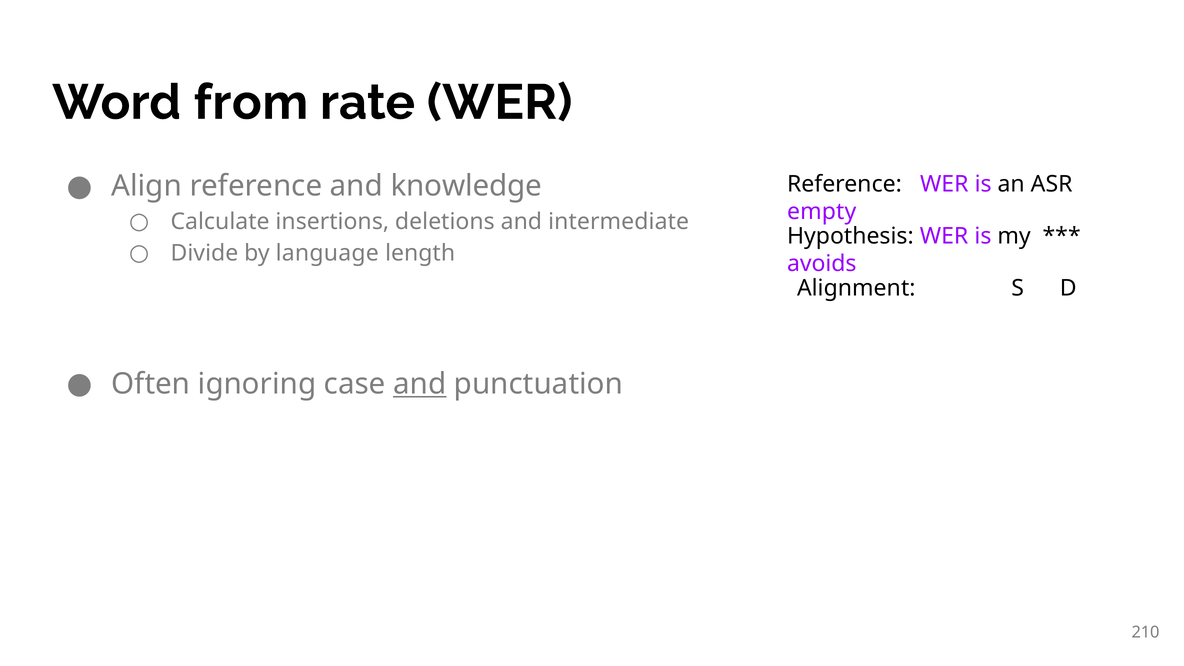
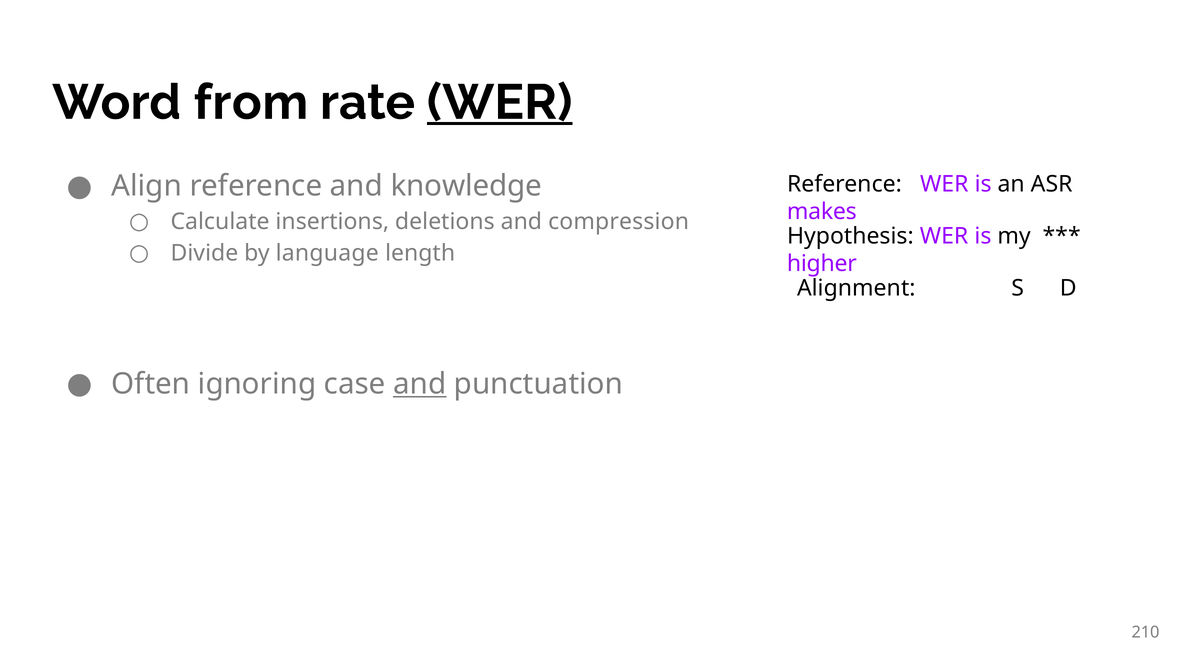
WER at (500, 102) underline: none -> present
empty: empty -> makes
intermediate: intermediate -> compression
avoids: avoids -> higher
